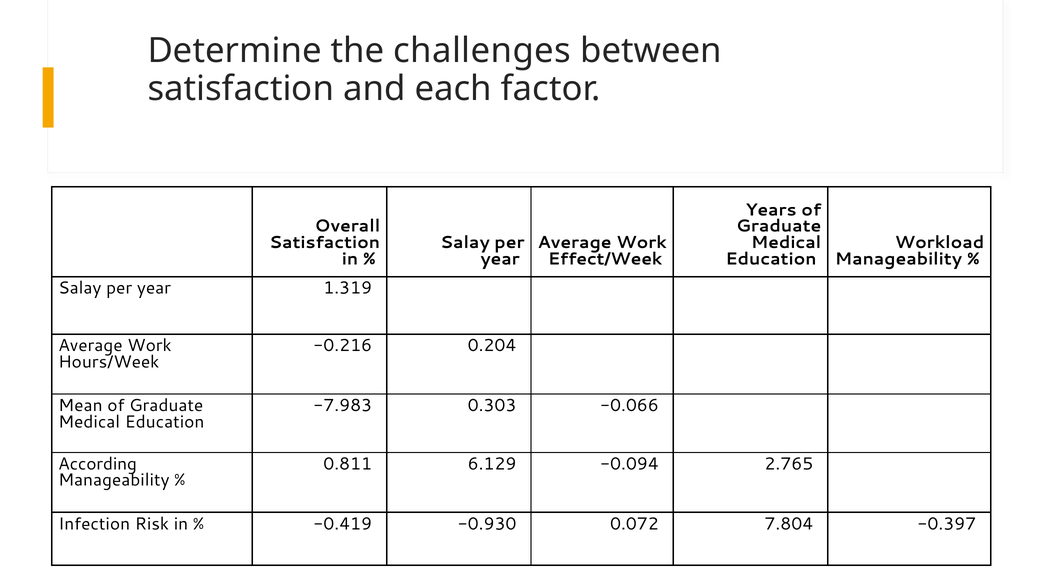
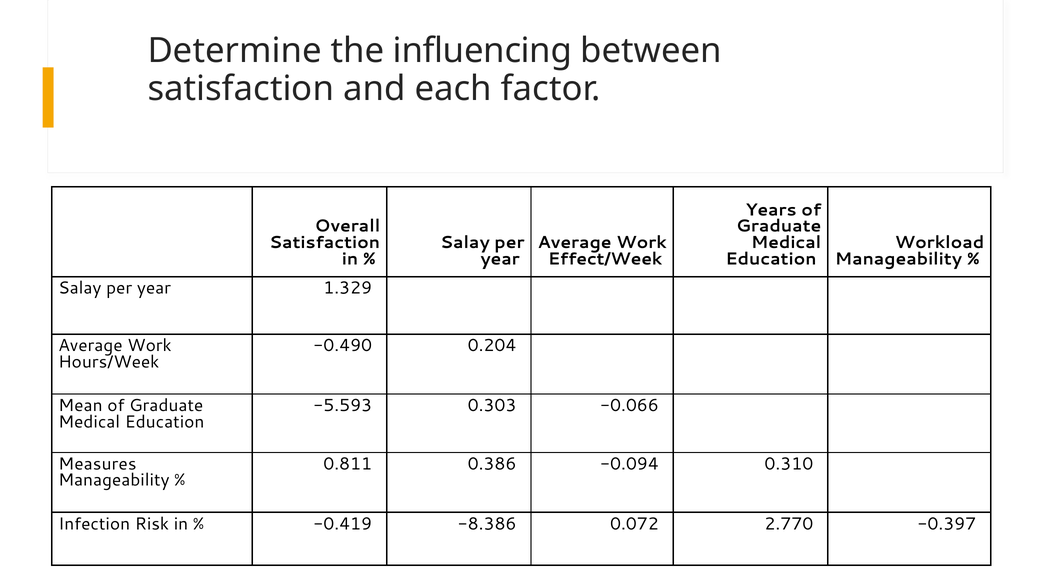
challenges: challenges -> influencing
1.319: 1.319 -> 1.329
-0.216: -0.216 -> -0.490
-7.983: -7.983 -> -5.593
According: According -> Measures
6.129: 6.129 -> 0.386
2.765: 2.765 -> 0.310
-0.930: -0.930 -> -8.386
7.804: 7.804 -> 2.770
